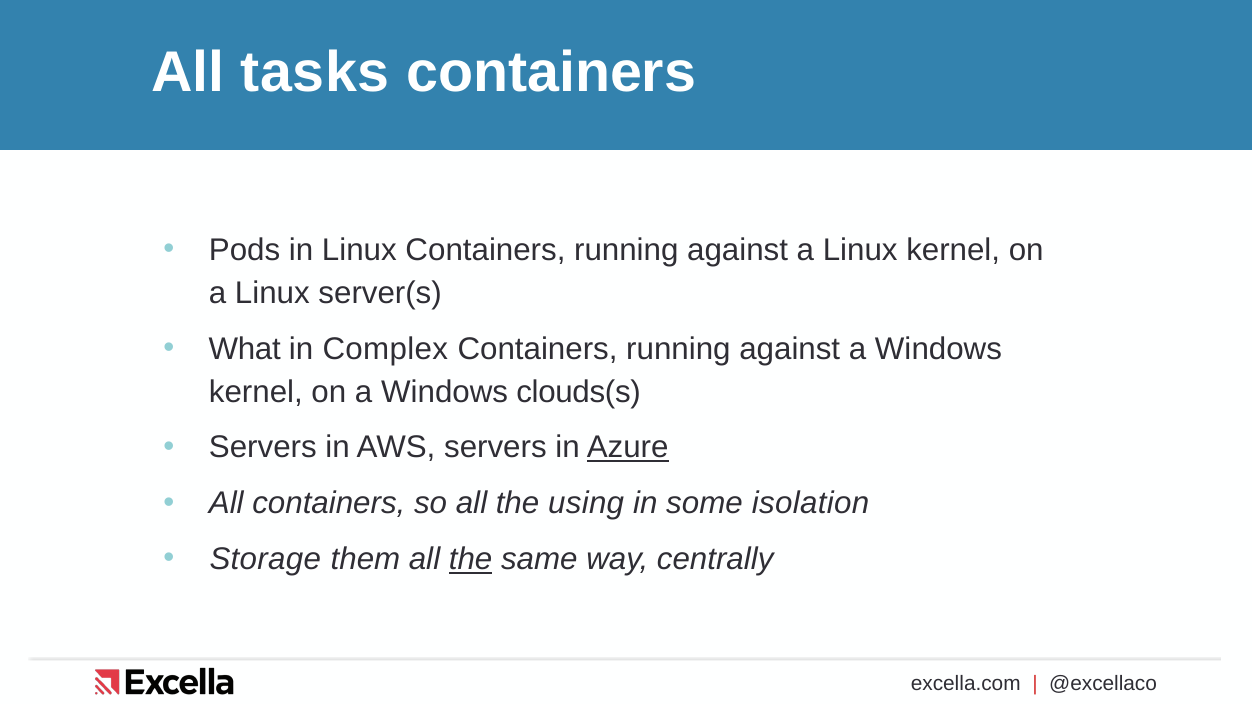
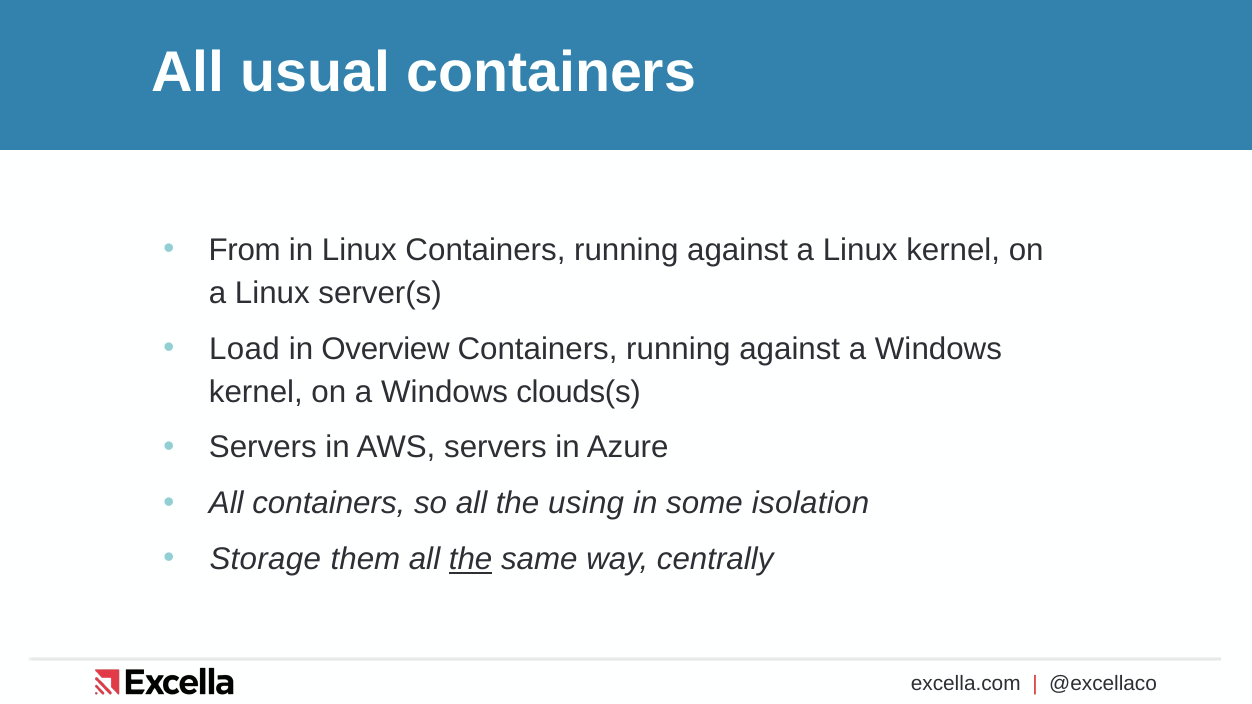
tasks: tasks -> usual
Pods: Pods -> From
What: What -> Load
Complex: Complex -> Overview
Azure underline: present -> none
